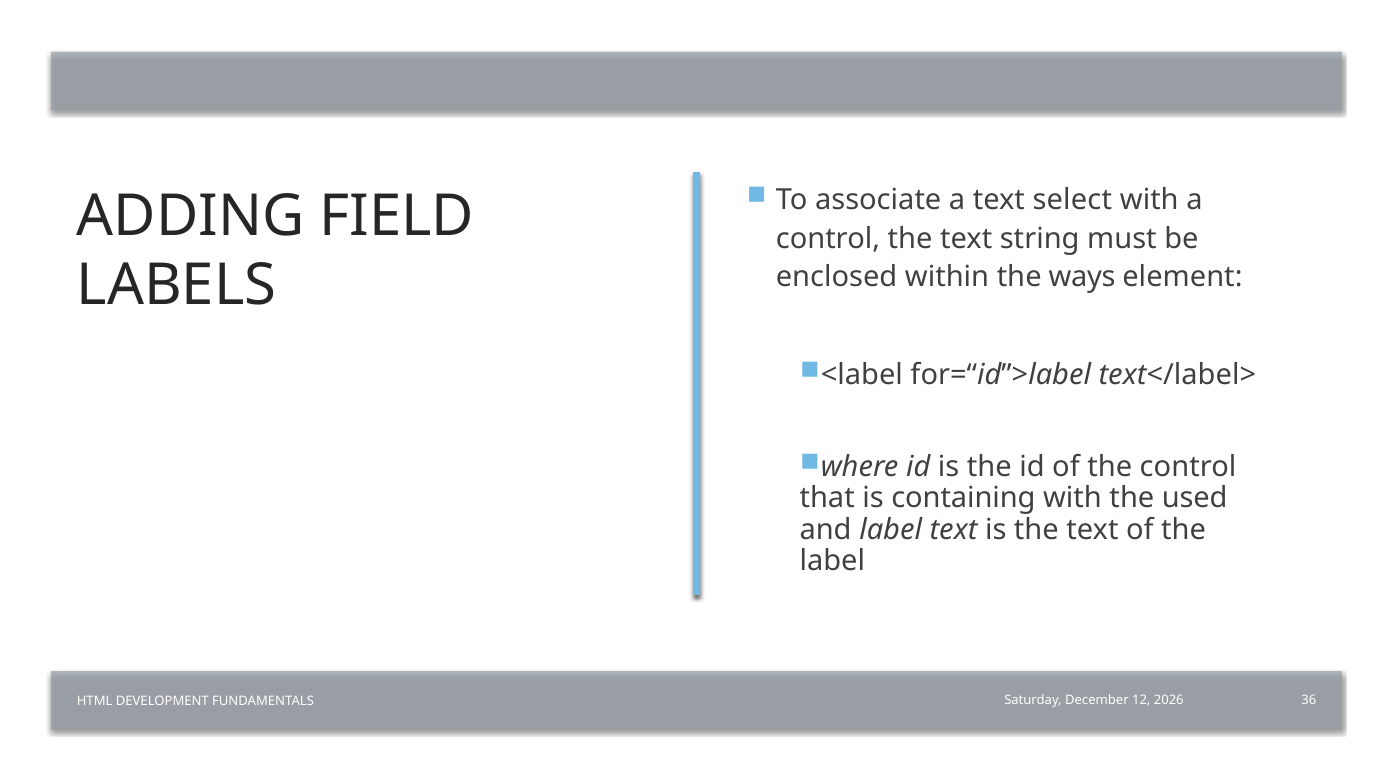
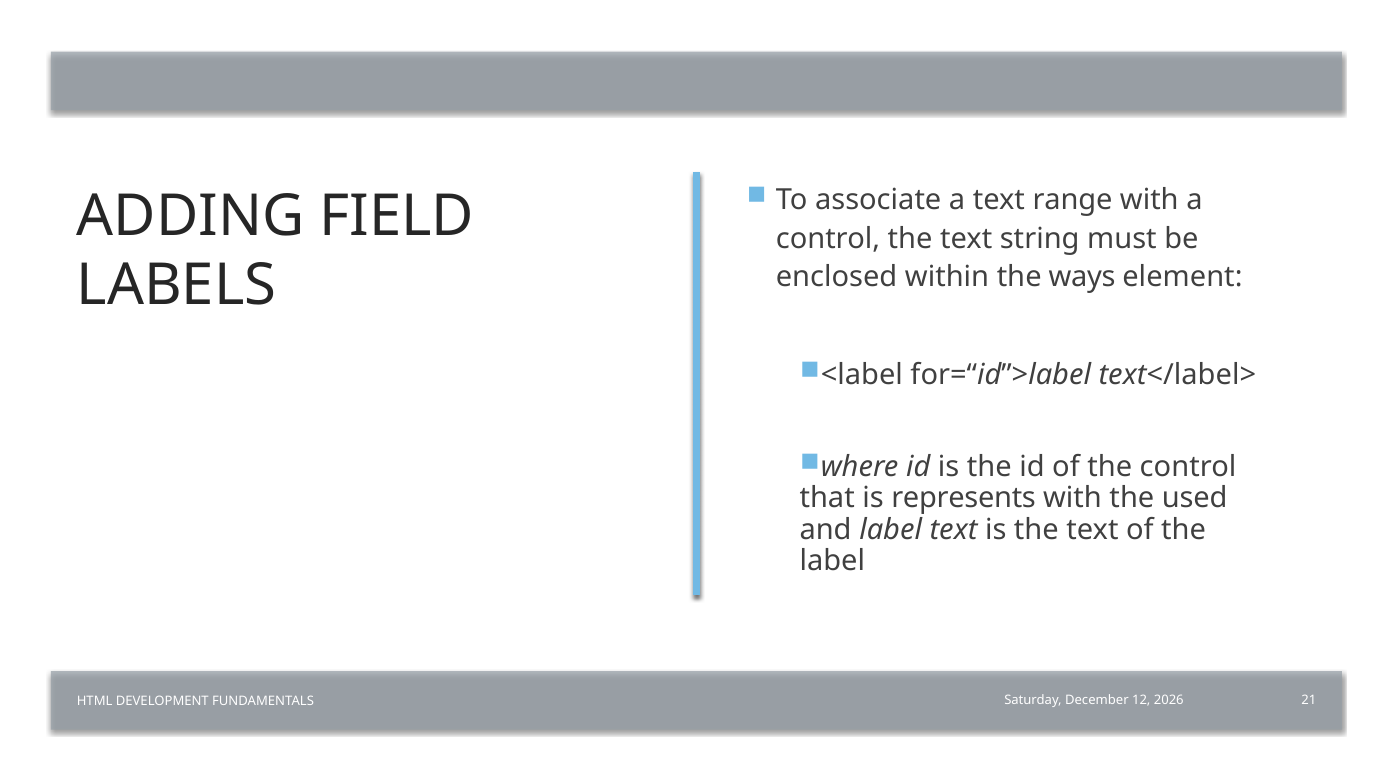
select: select -> range
containing: containing -> represents
36: 36 -> 21
